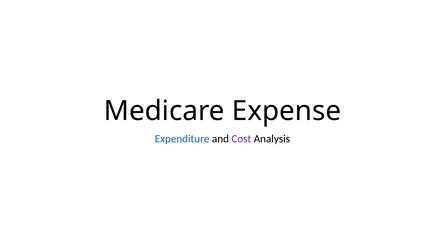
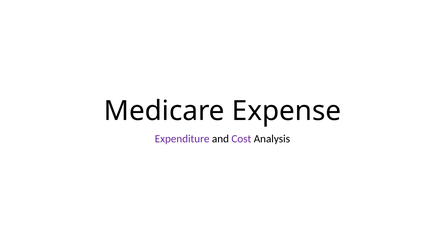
Expenditure colour: blue -> purple
